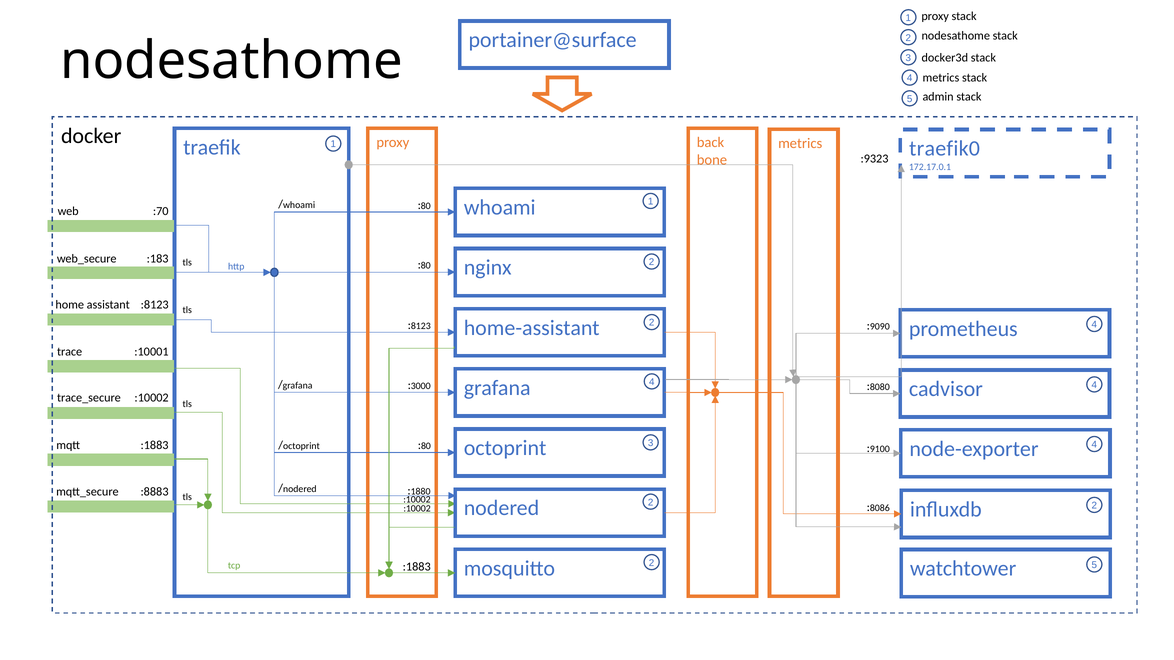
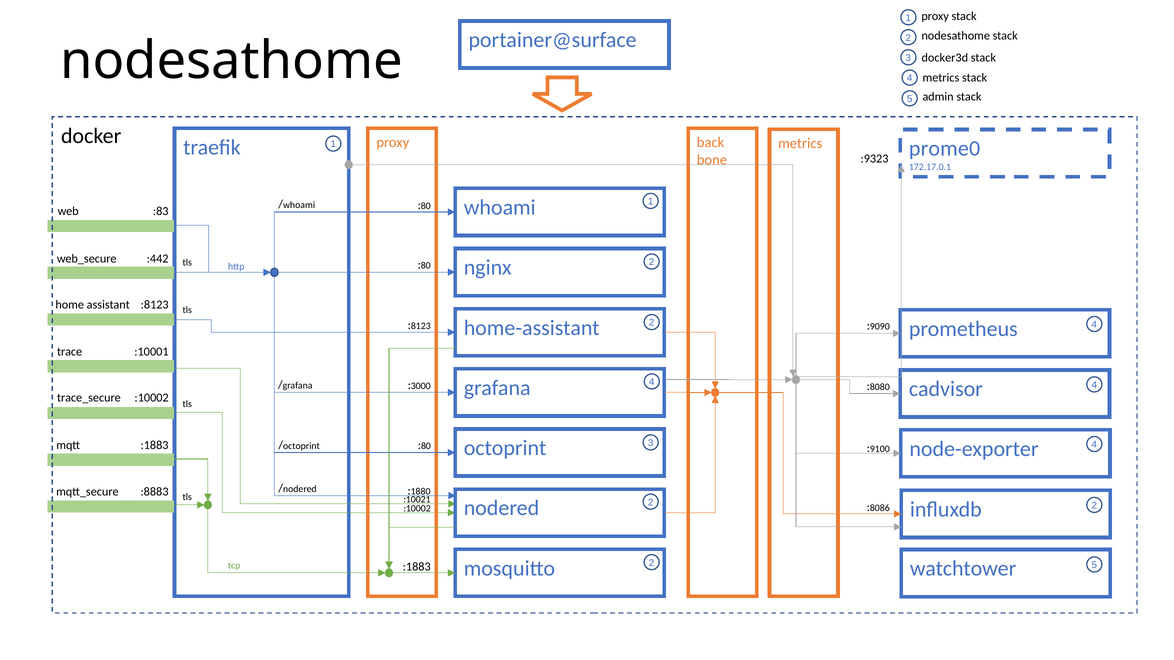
traefik0: traefik0 -> prome0
:70: :70 -> :83
:183: :183 -> :442
:10002 at (417, 500): :10002 -> :10021
